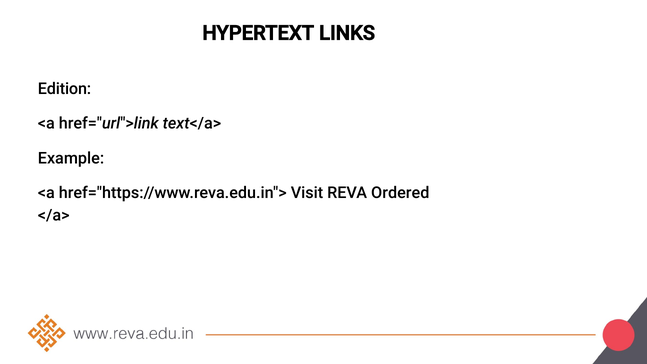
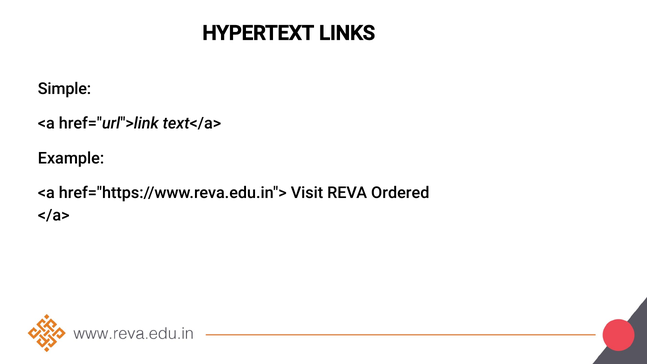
Edition: Edition -> Simple
